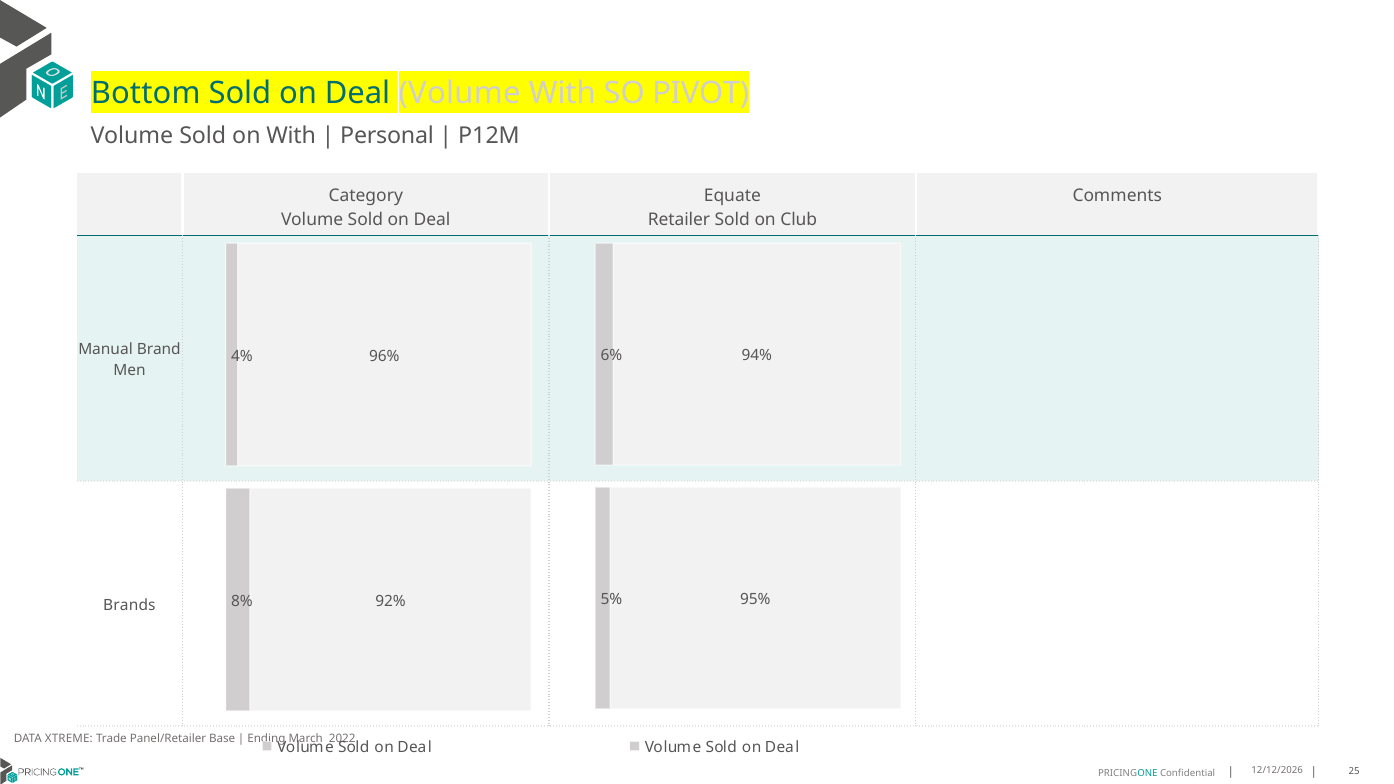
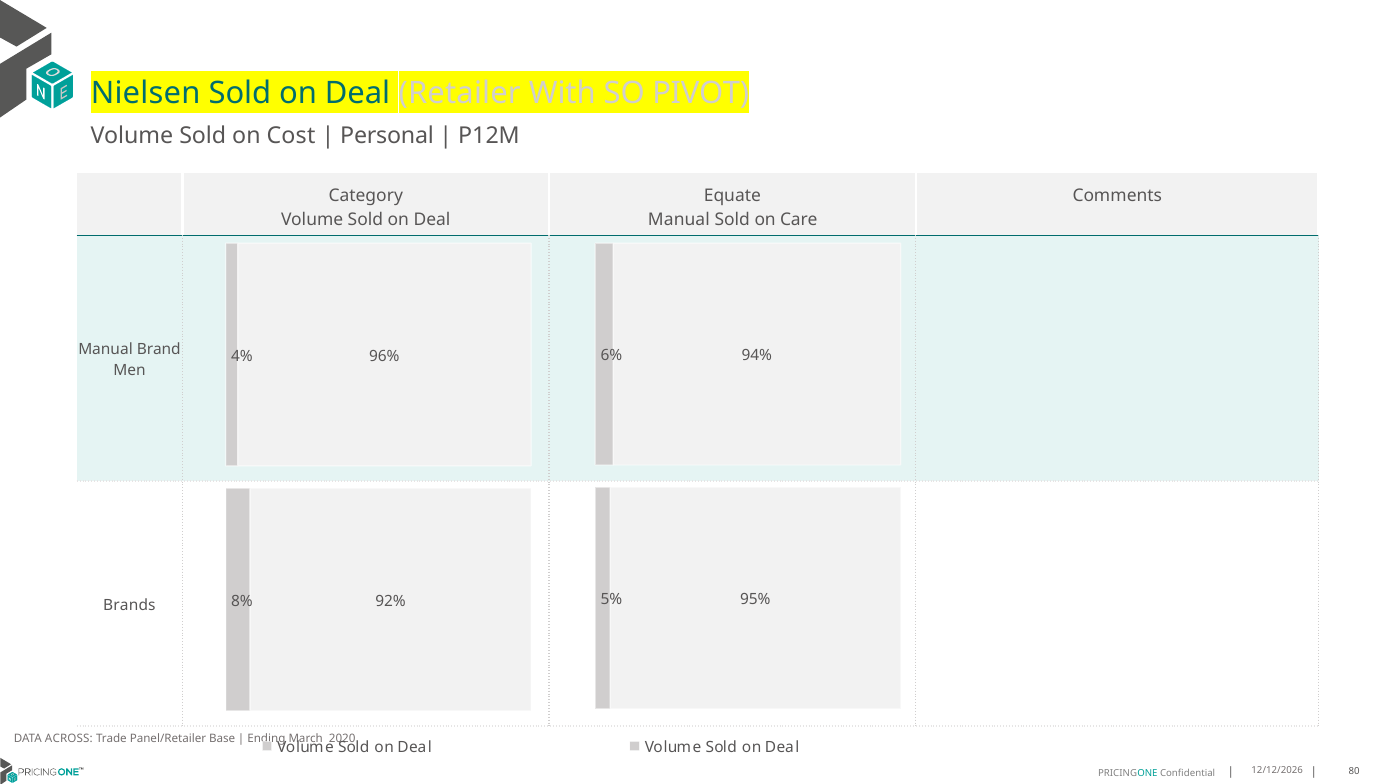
Bottom at (146, 94): Bottom -> Nielsen
Deal Volume: Volume -> Retailer
on With: With -> Cost
Retailer at (679, 220): Retailer -> Manual
Club: Club -> Care
XTREME: XTREME -> ACROSS
March 2022: 2022 -> 2020
25: 25 -> 80
